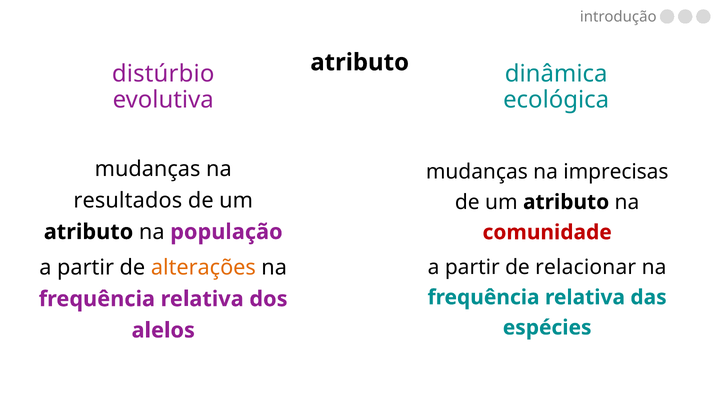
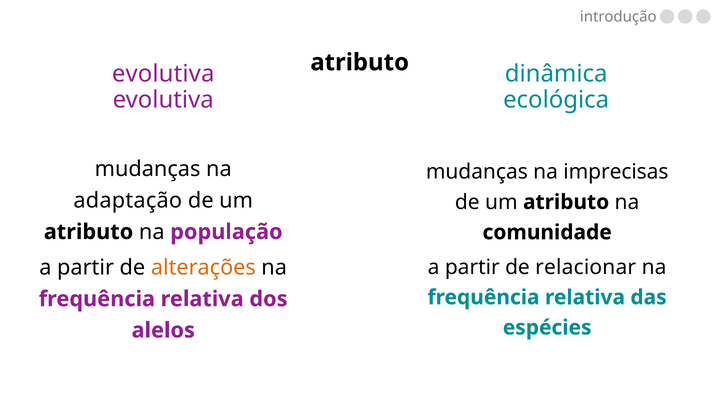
distúrbio at (163, 74): distúrbio -> evolutiva
resultados: resultados -> adaptação
comunidade colour: red -> black
